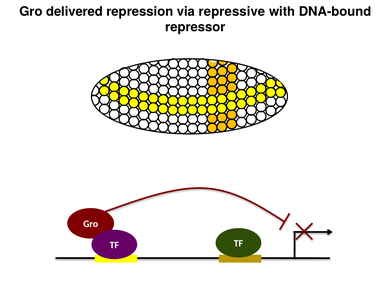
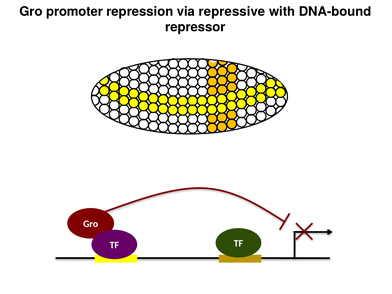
delivered: delivered -> promoter
